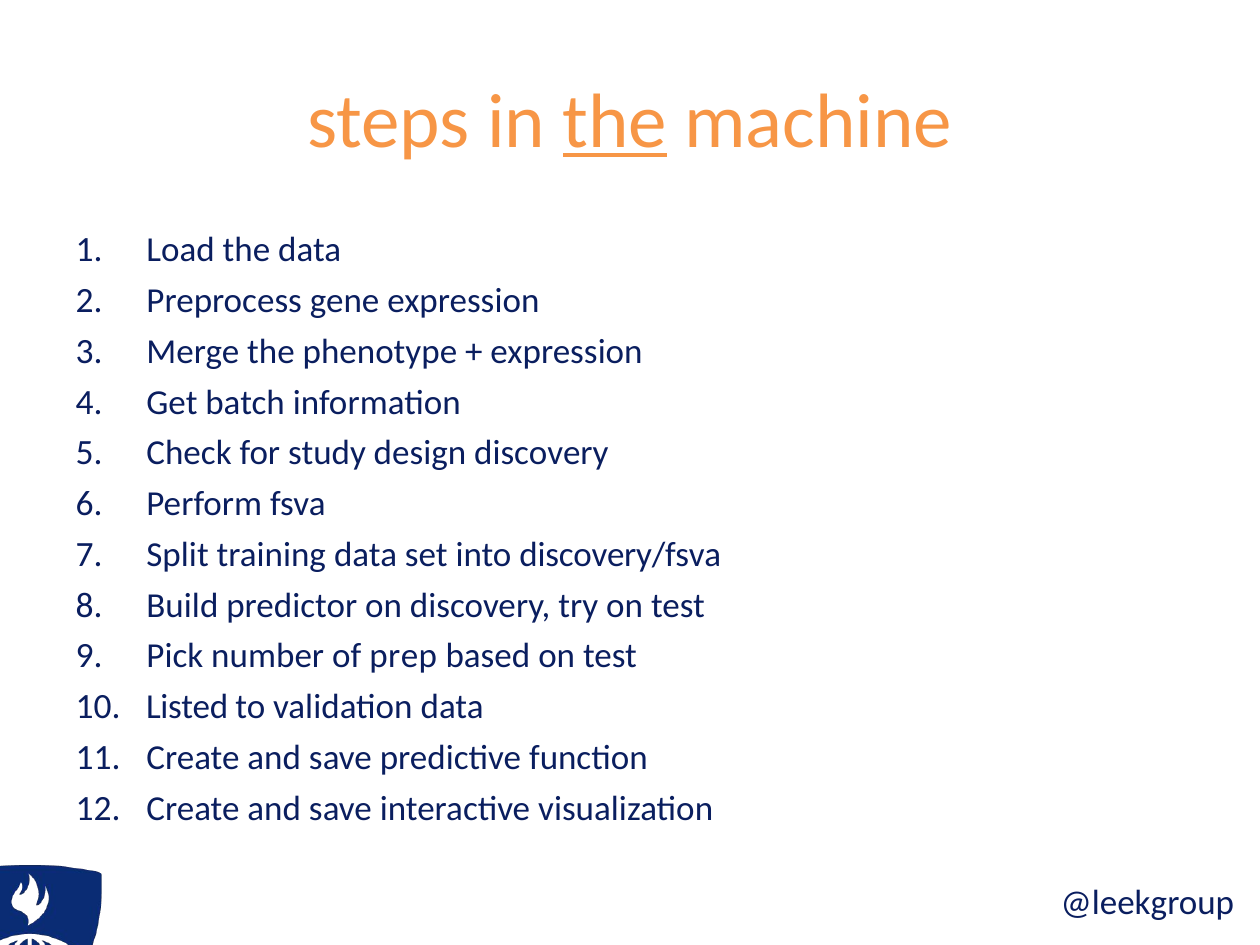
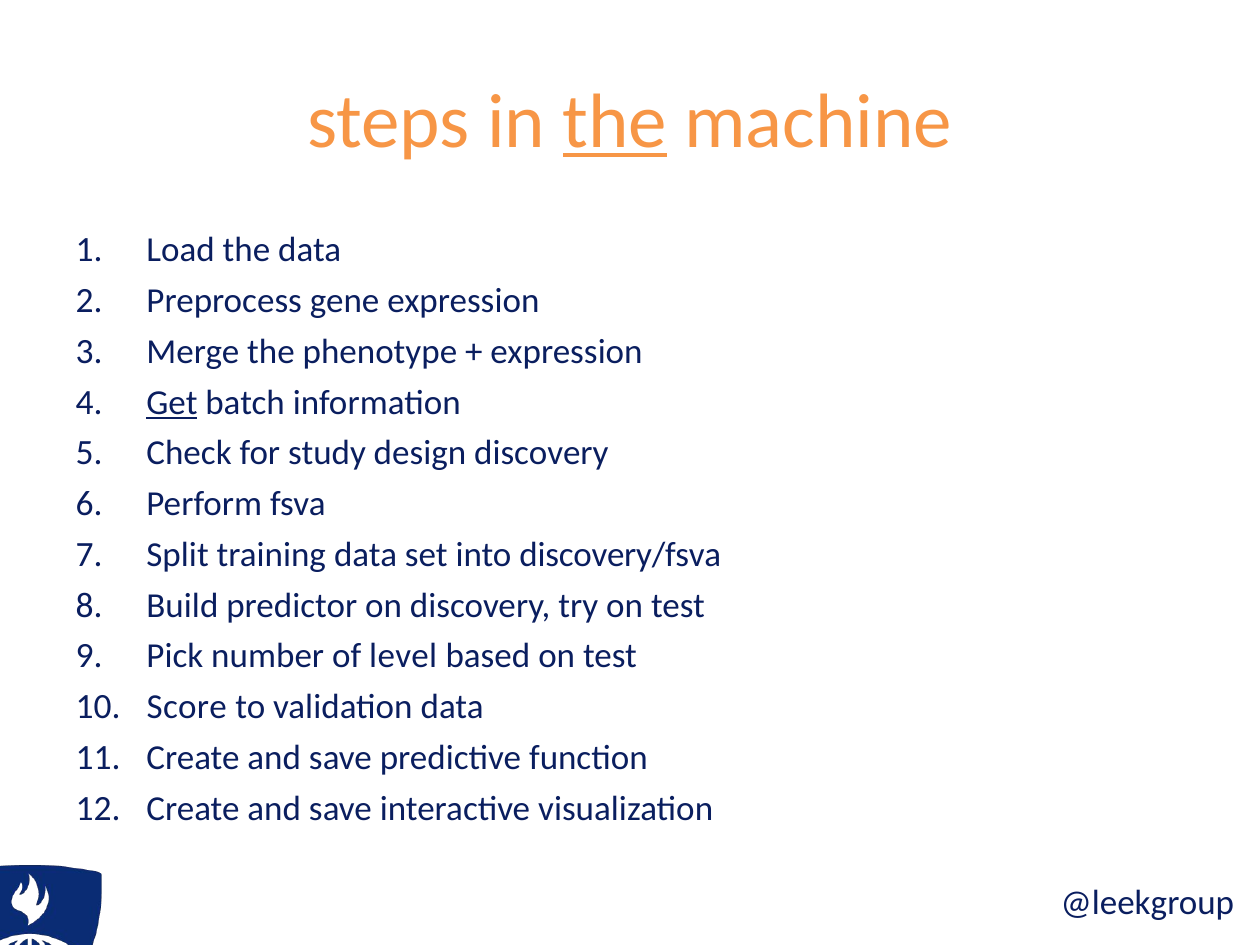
Get underline: none -> present
prep: prep -> level
Listed: Listed -> Score
